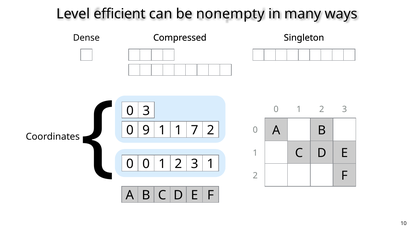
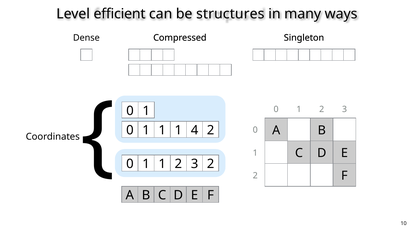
nonempty: nonempty -> structures
3 at (146, 111): 3 -> 1
9 at (146, 130): 9 -> 1
7: 7 -> 4
0 at (146, 164): 0 -> 1
3 1: 1 -> 2
